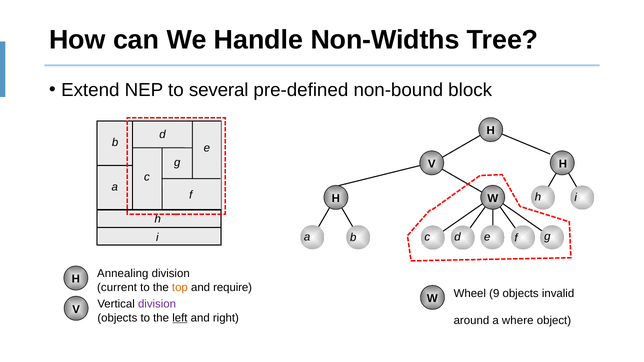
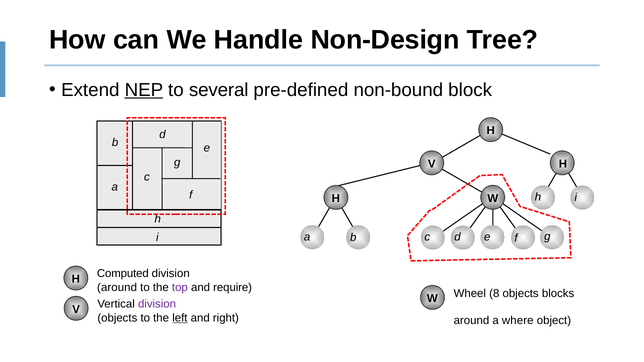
Non-Widths: Non-Widths -> Non-Design
NEP underline: none -> present
Annealing: Annealing -> Computed
current at (117, 288): current -> around
top colour: orange -> purple
9: 9 -> 8
invalid: invalid -> blocks
